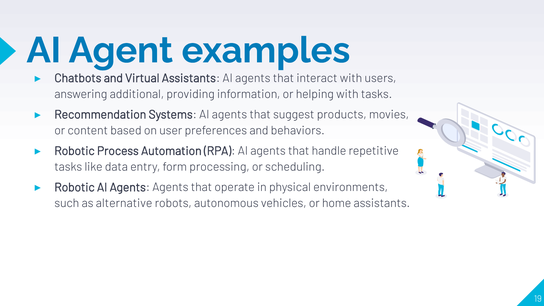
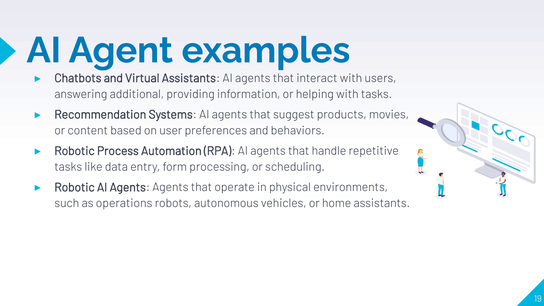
alternative: alternative -> operations
